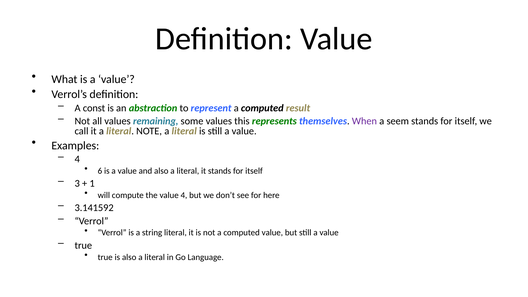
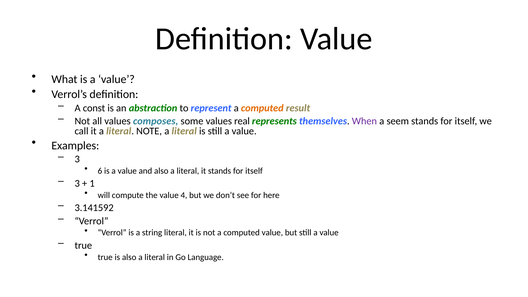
computed at (262, 108) colour: black -> orange
remaining: remaining -> composes
this: this -> real
4 at (77, 159): 4 -> 3
